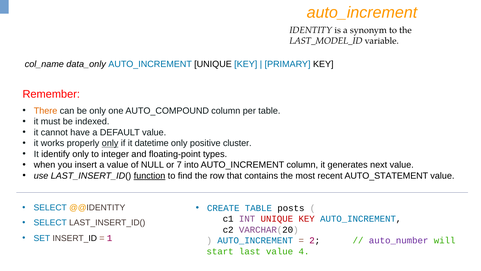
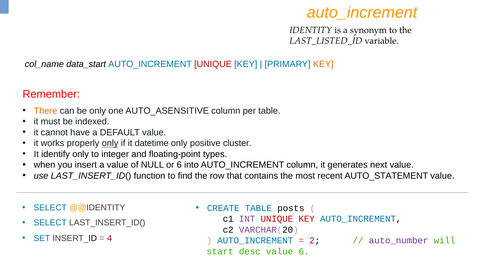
LAST_MODEL_ID: LAST_MODEL_ID -> LAST_LISTED_ID
data_only: data_only -> data_start
UNIQUE at (213, 64) colour: black -> red
KEY at (323, 64) colour: black -> orange
AUTO_COMPOUND: AUTO_COMPOUND -> AUTO_ASENSITIVE
or 7: 7 -> 6
function underline: present -> none
1: 1 -> 4
last: last -> desc
value 4: 4 -> 6
